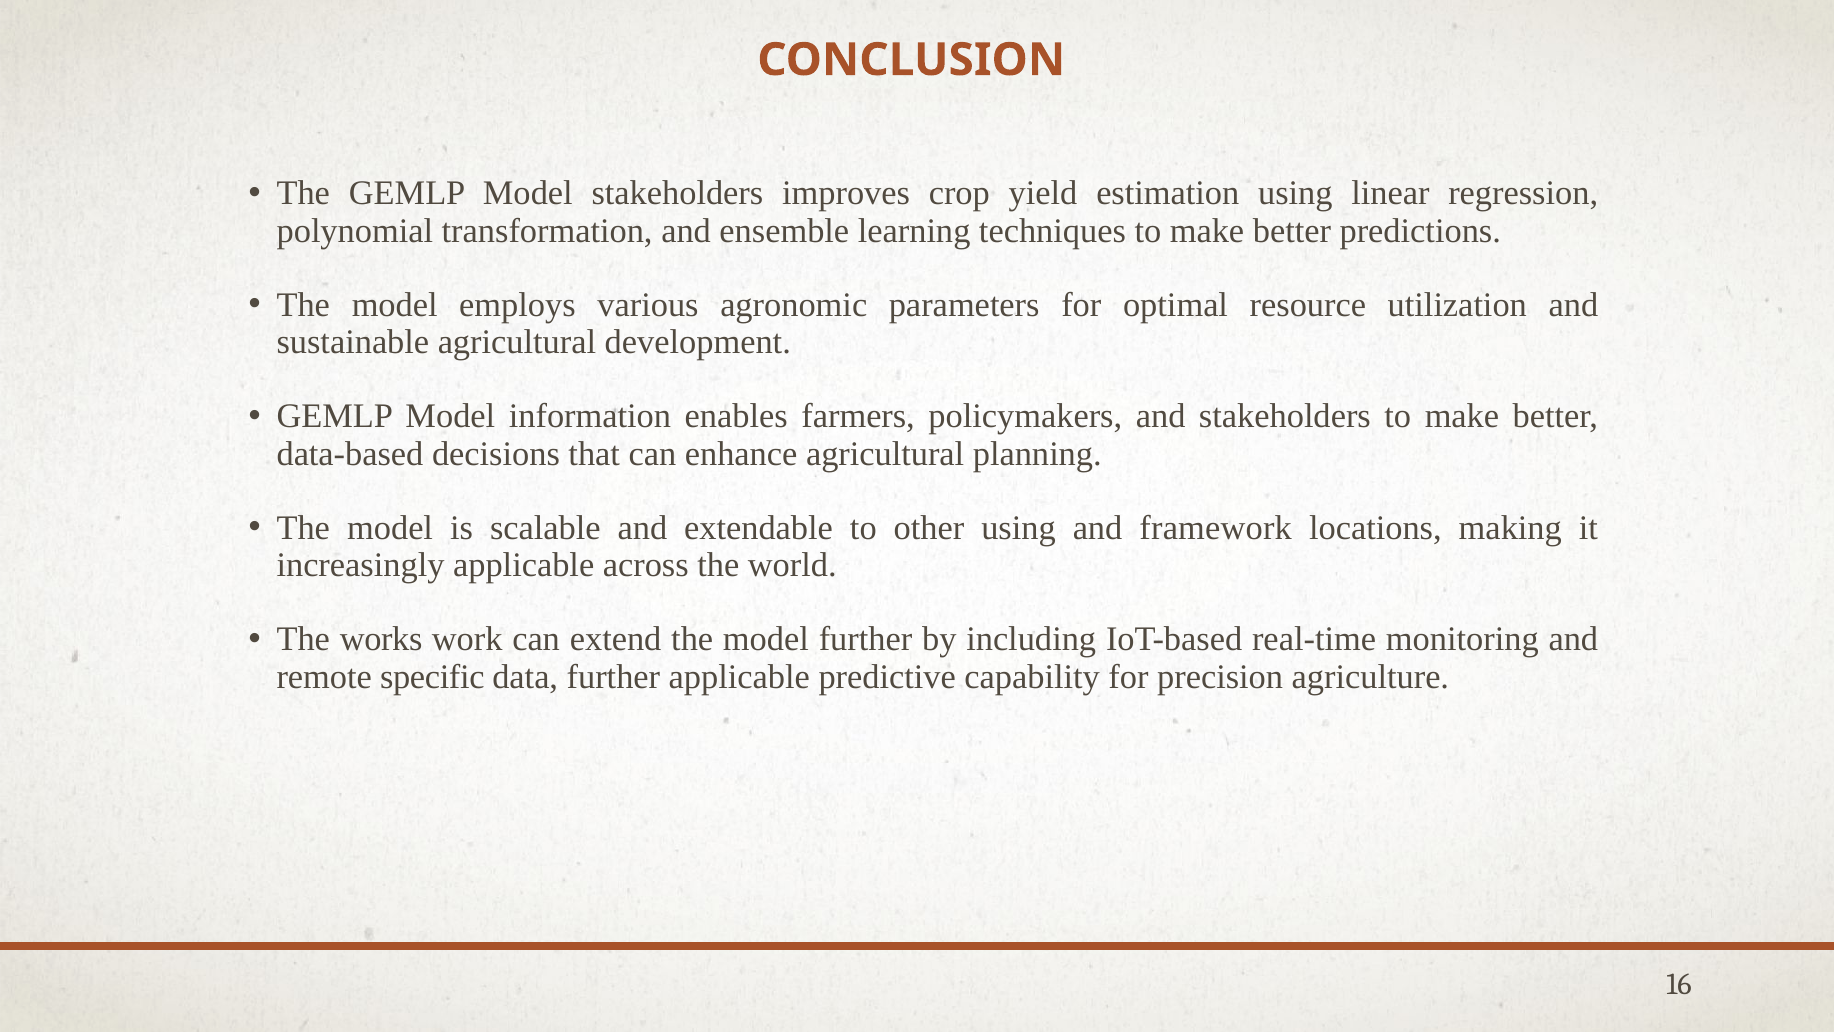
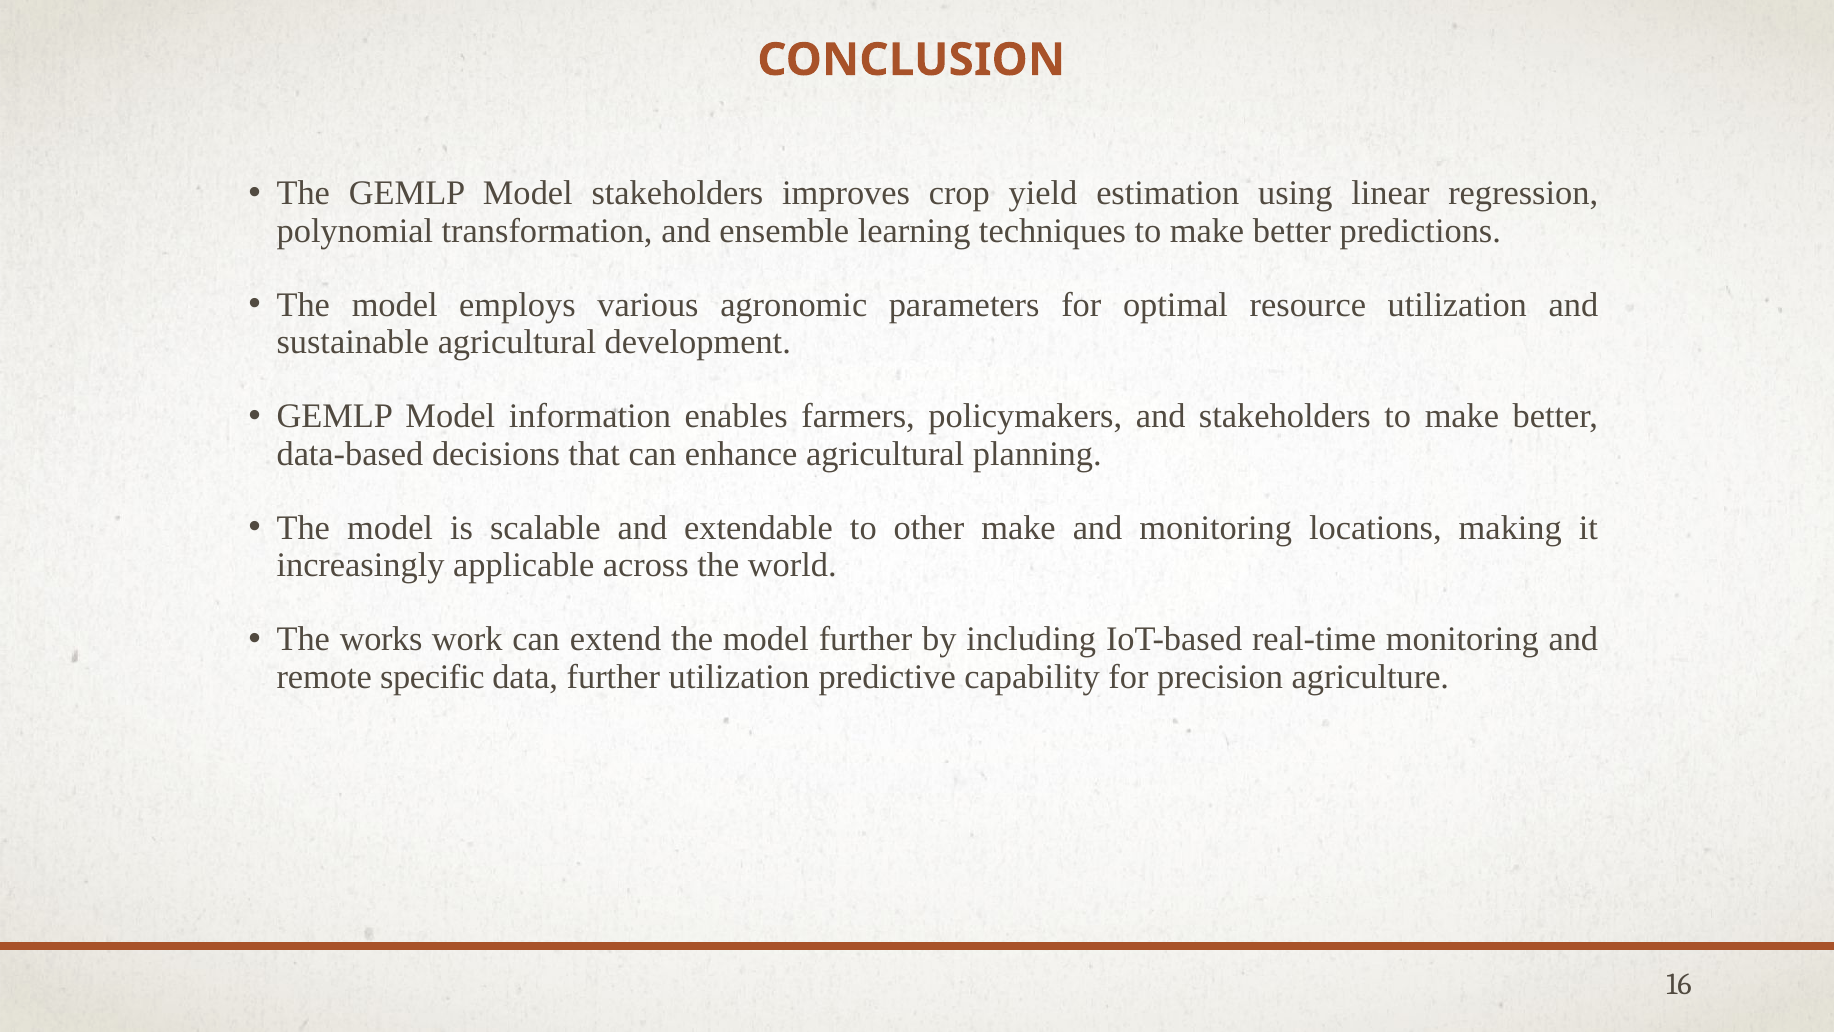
other using: using -> make
and framework: framework -> monitoring
further applicable: applicable -> utilization
